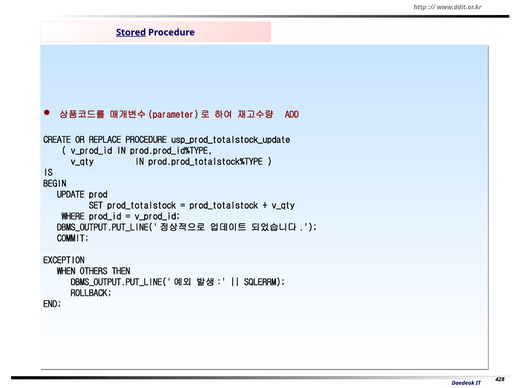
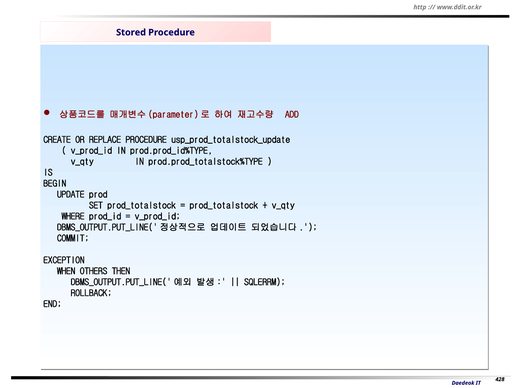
Stored underline: present -> none
